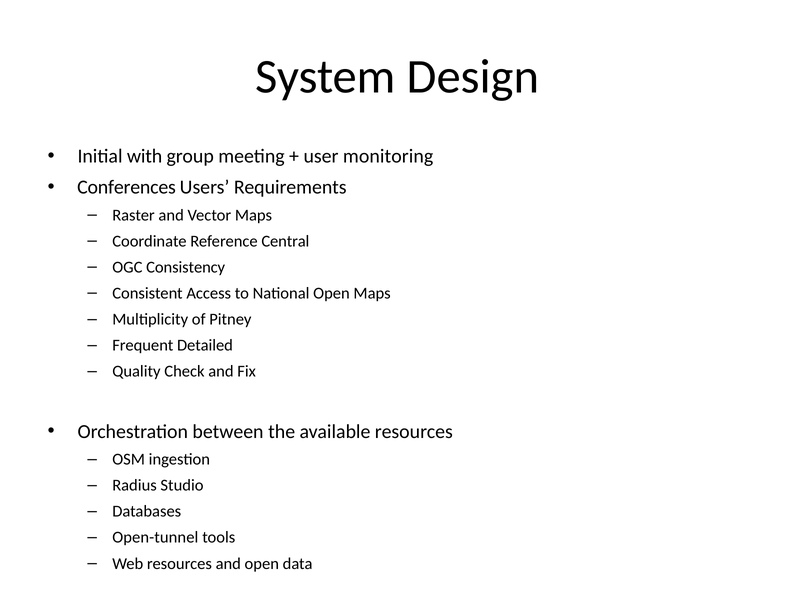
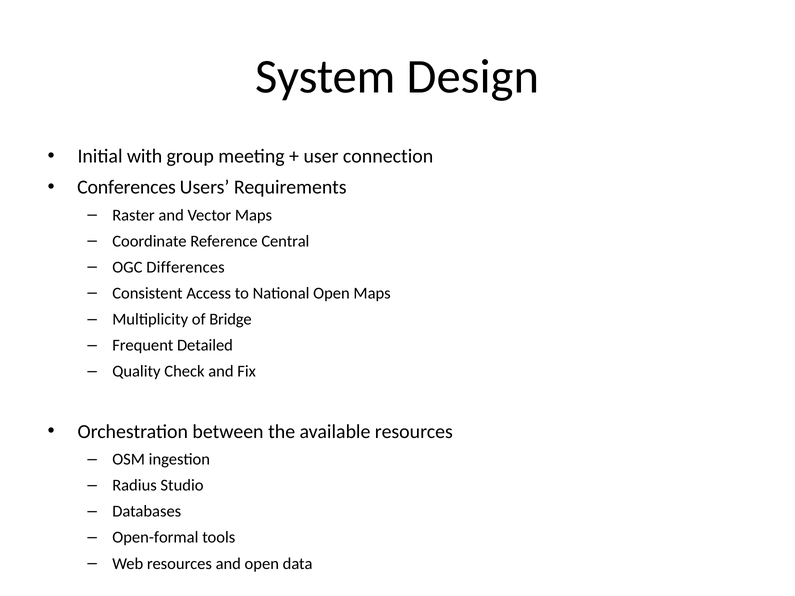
monitoring: monitoring -> connection
Consistency: Consistency -> Differences
Pitney: Pitney -> Bridge
Open-tunnel: Open-tunnel -> Open-formal
